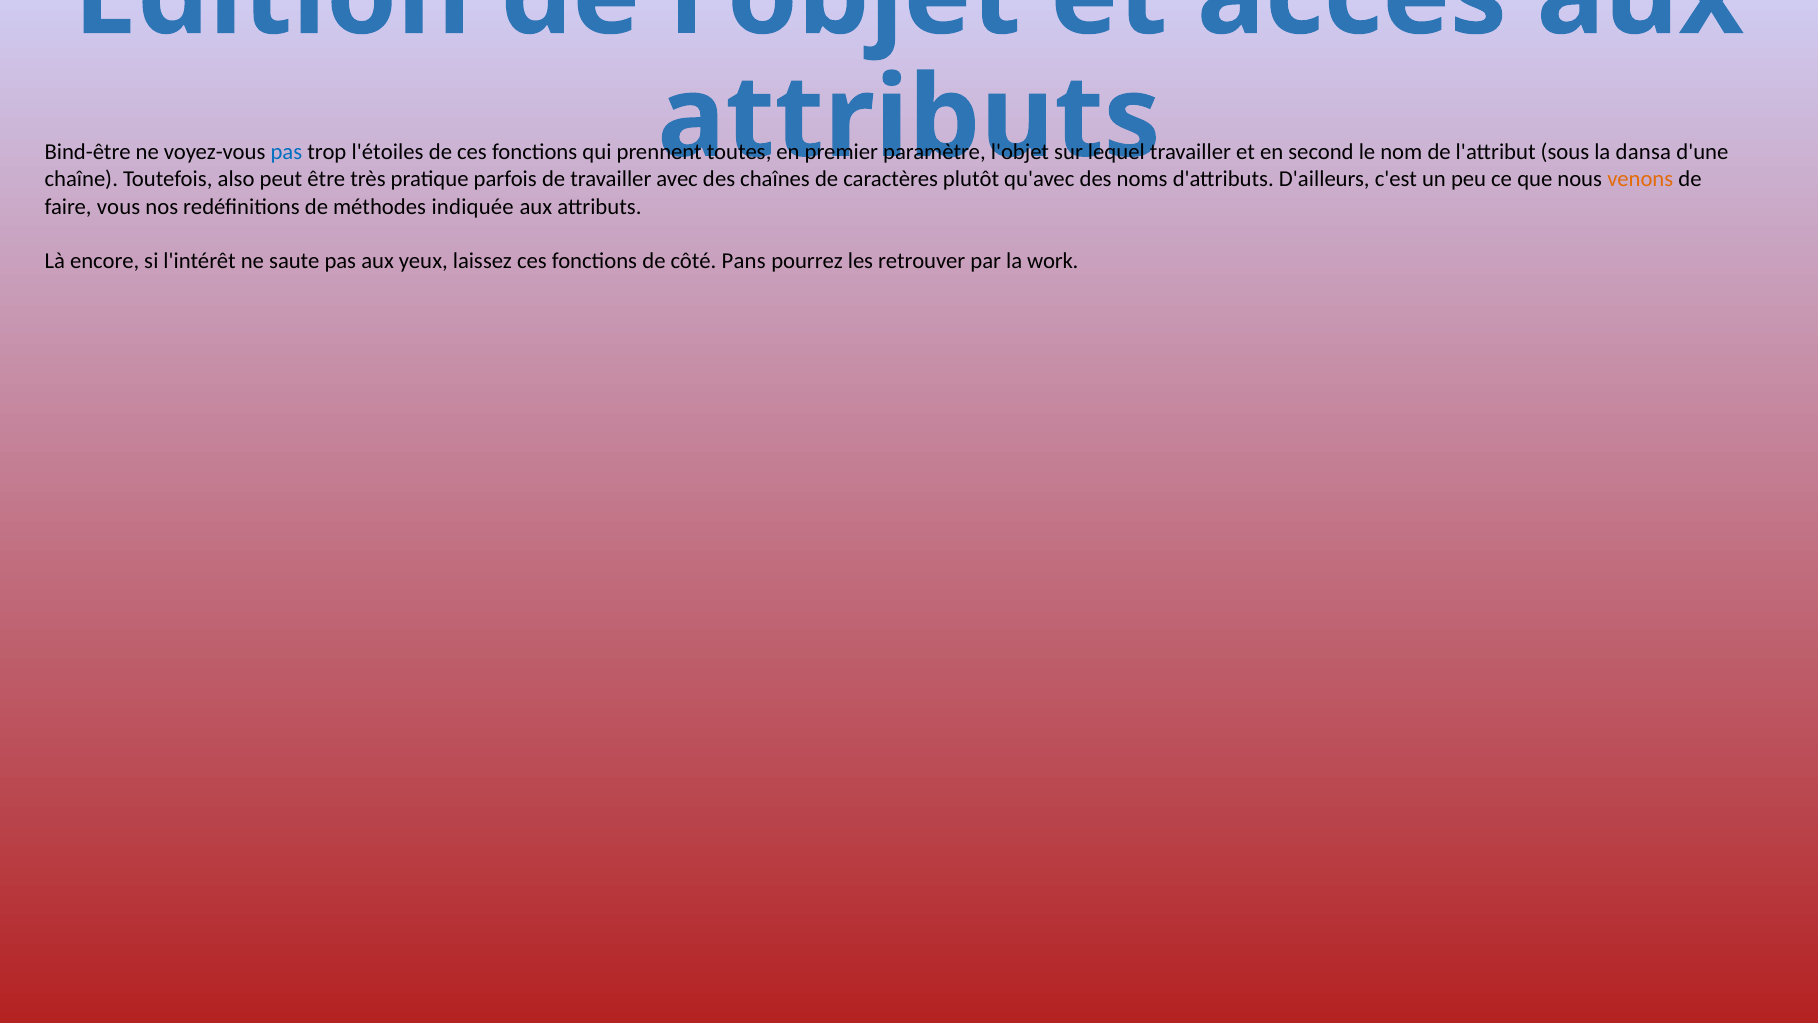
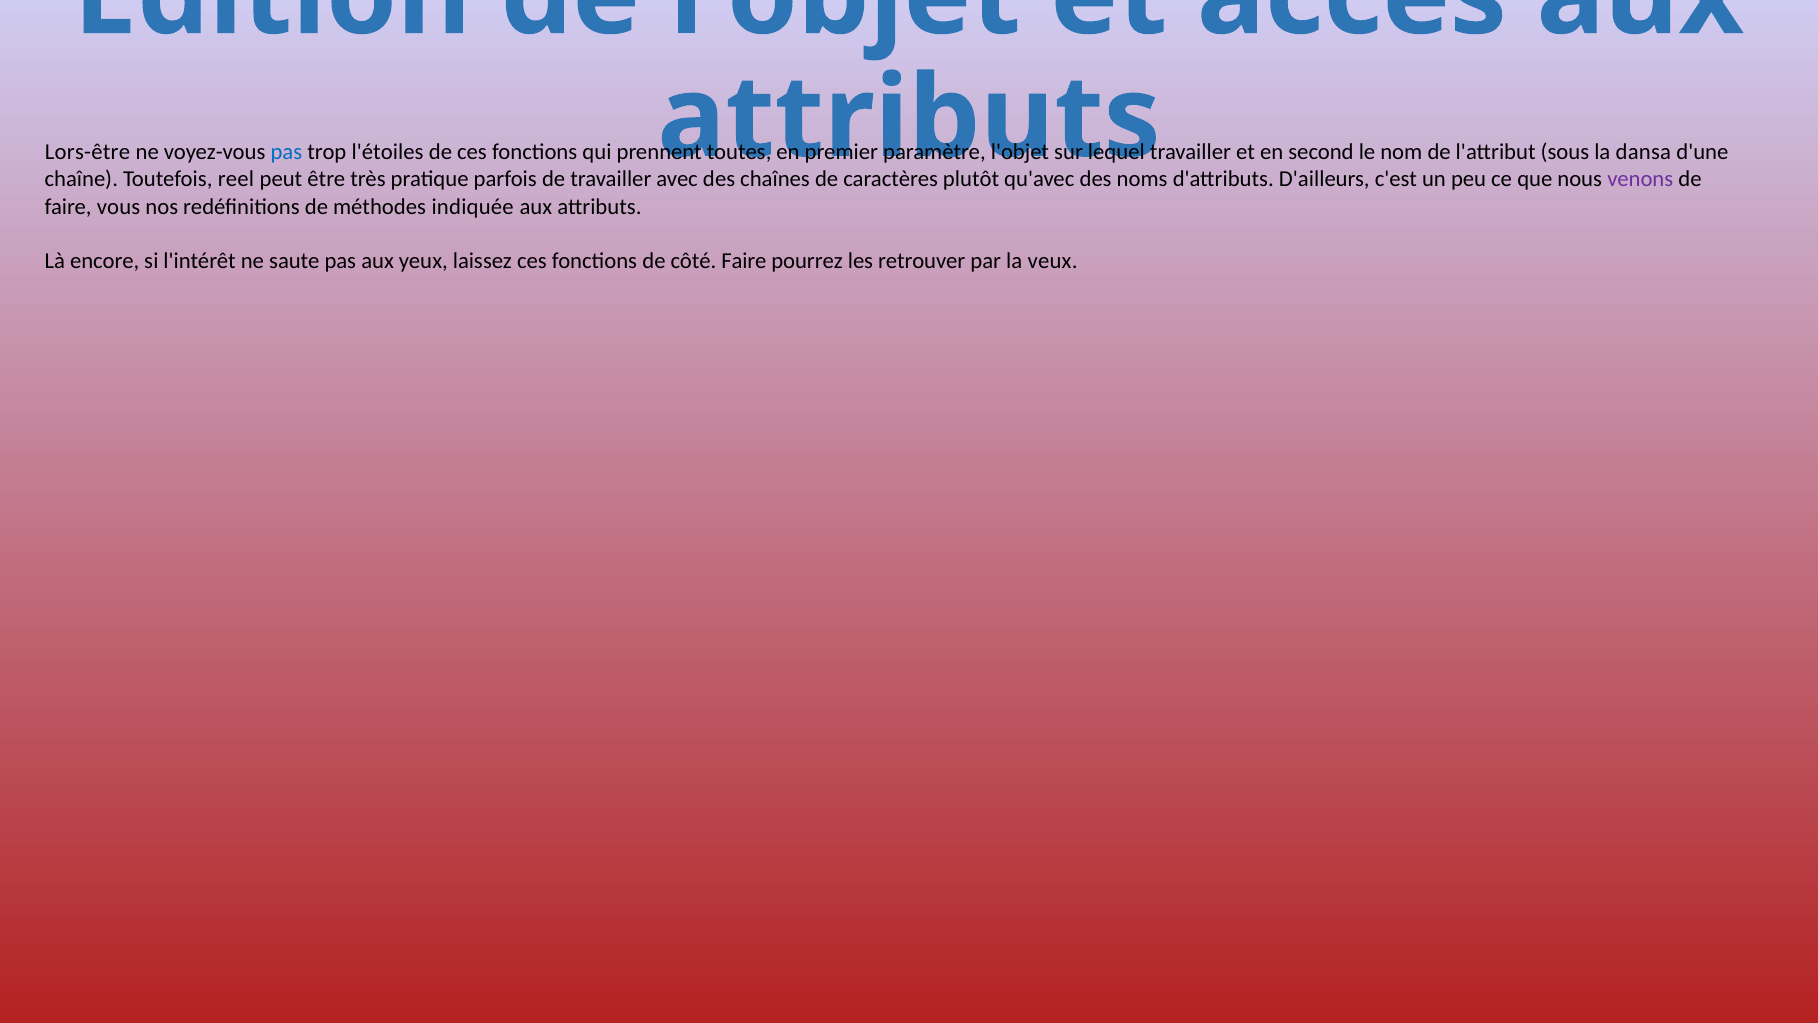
Bind-être: Bind-être -> Lors-être
also: also -> reel
venons colour: orange -> purple
côté Pans: Pans -> Faire
work: work -> veux
